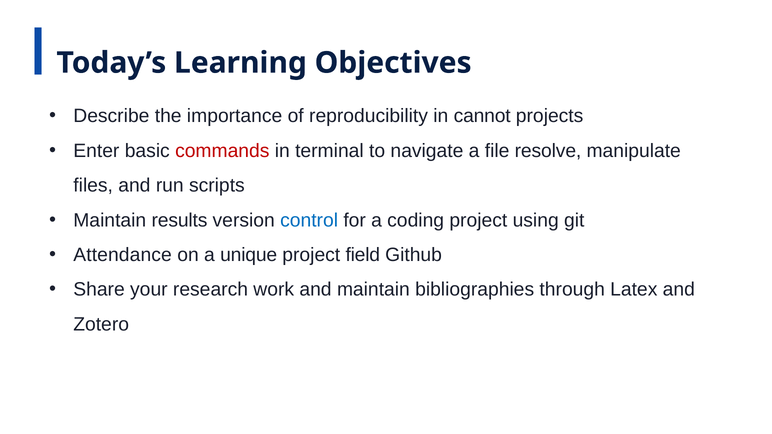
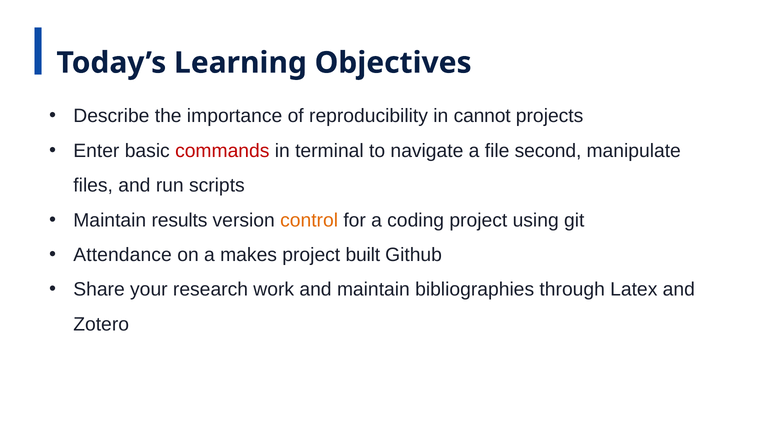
resolve: resolve -> second
control colour: blue -> orange
unique: unique -> makes
field: field -> built
